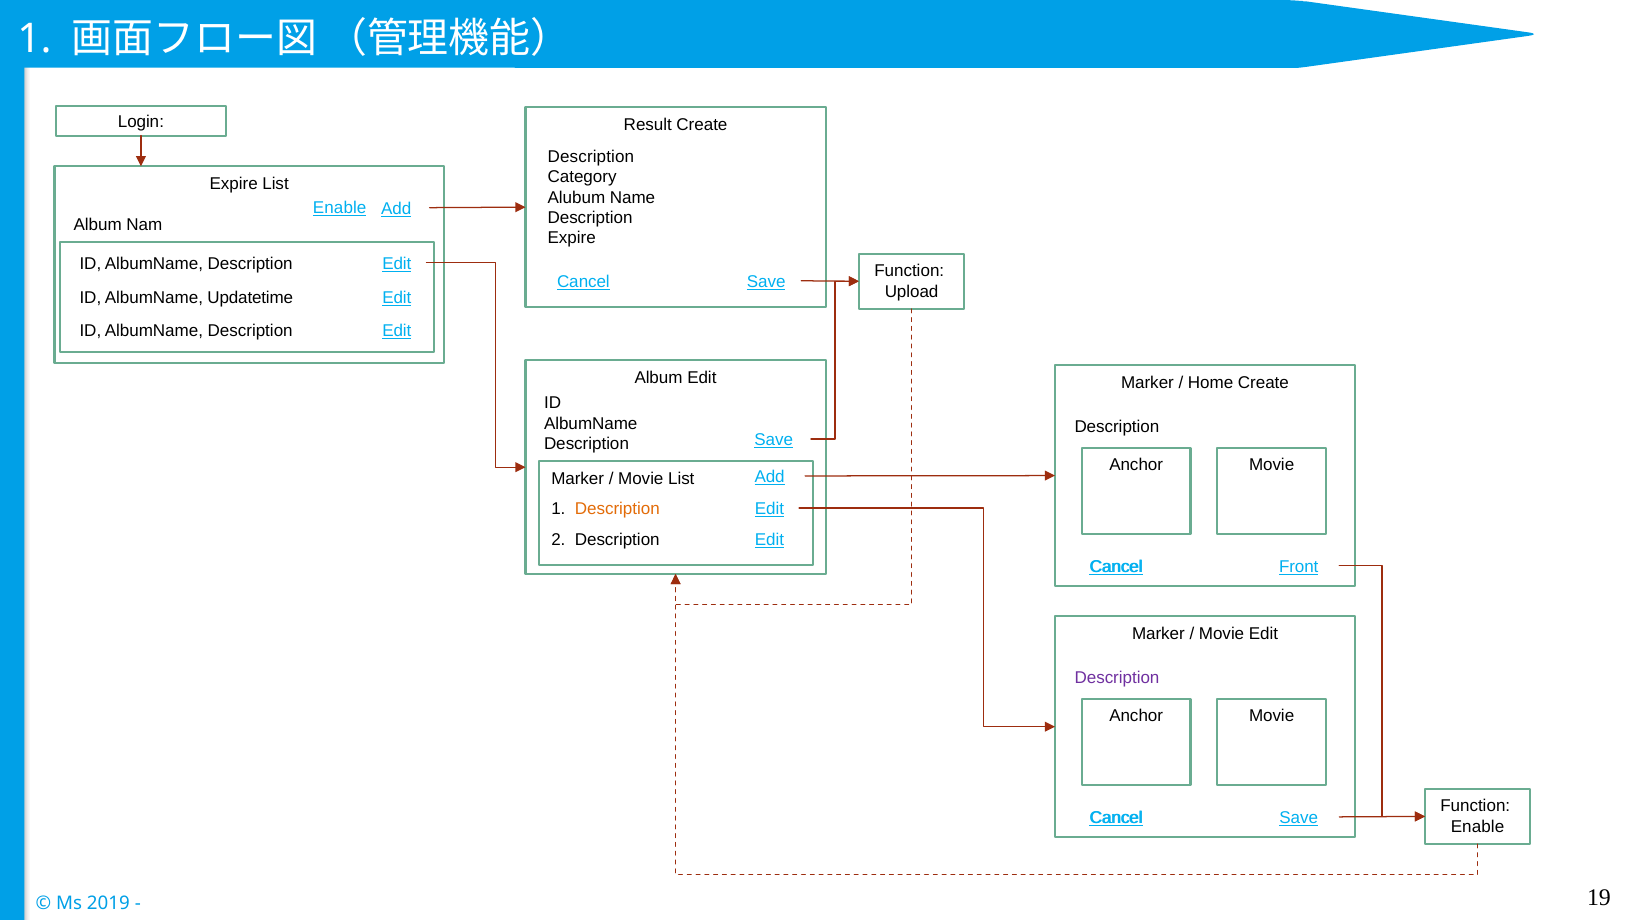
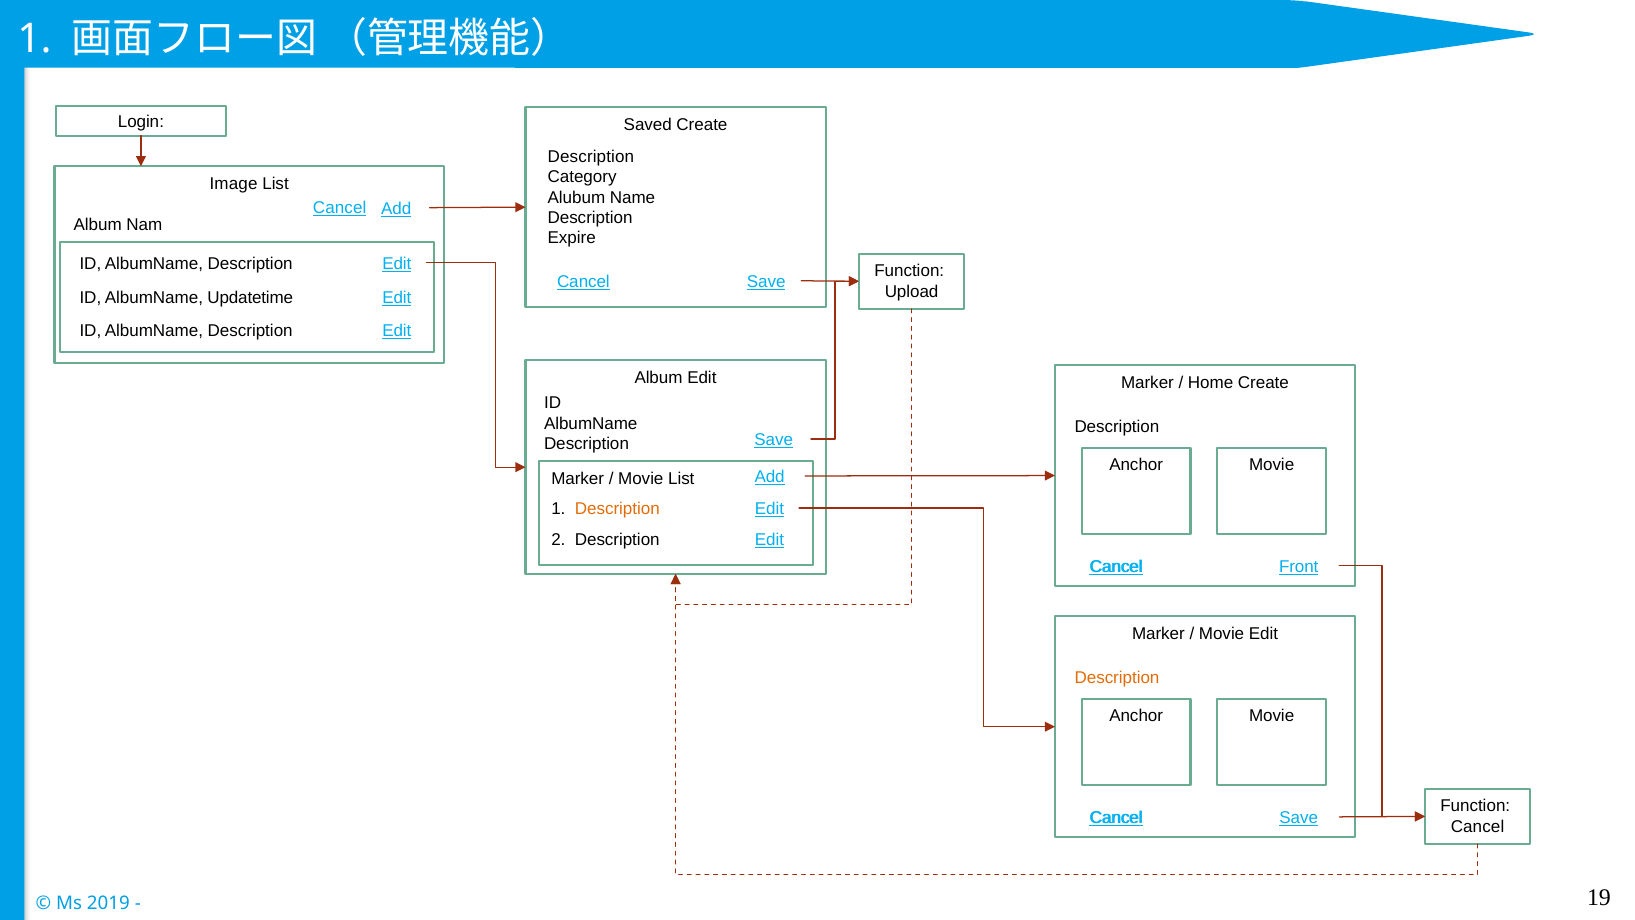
Result: Result -> Saved
Expire at (234, 184): Expire -> Image
Enable at (340, 208): Enable -> Cancel
Description at (1117, 677) colour: purple -> orange
Enable at (1478, 826): Enable -> Cancel
